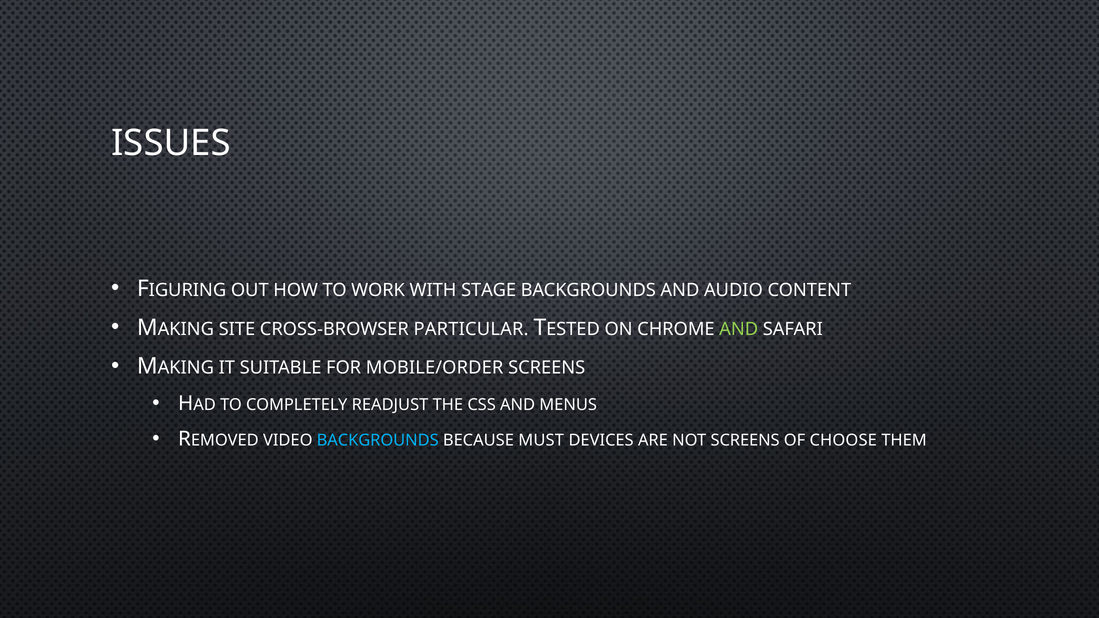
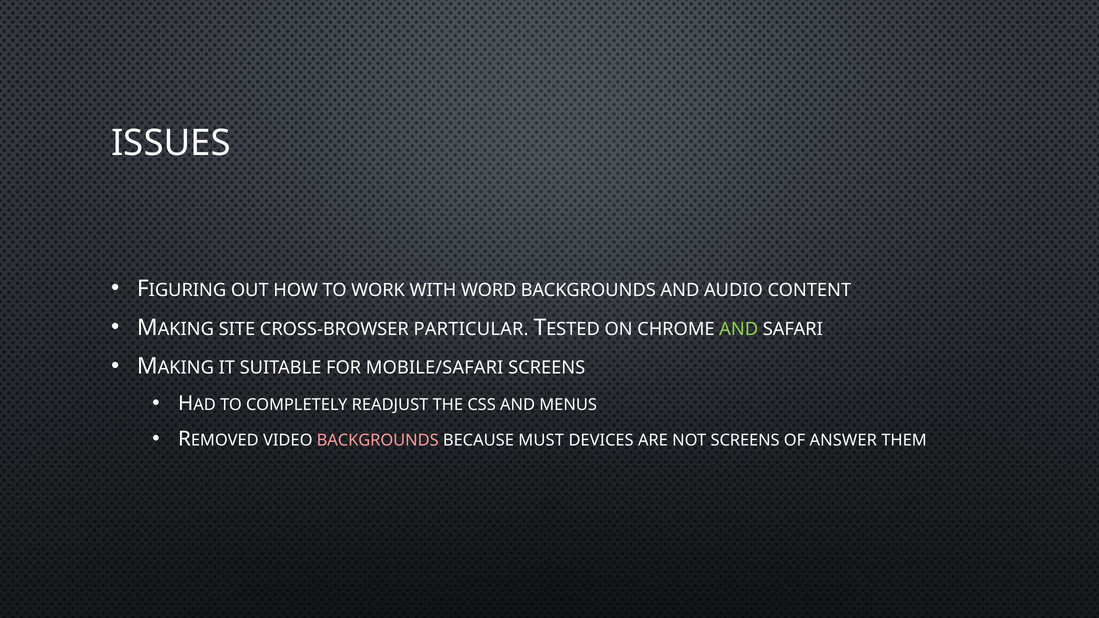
STAGE: STAGE -> WORD
MOBILE/ORDER: MOBILE/ORDER -> MOBILE/SAFARI
BACKGROUNDS at (378, 441) colour: light blue -> pink
CHOOSE: CHOOSE -> ANSWER
